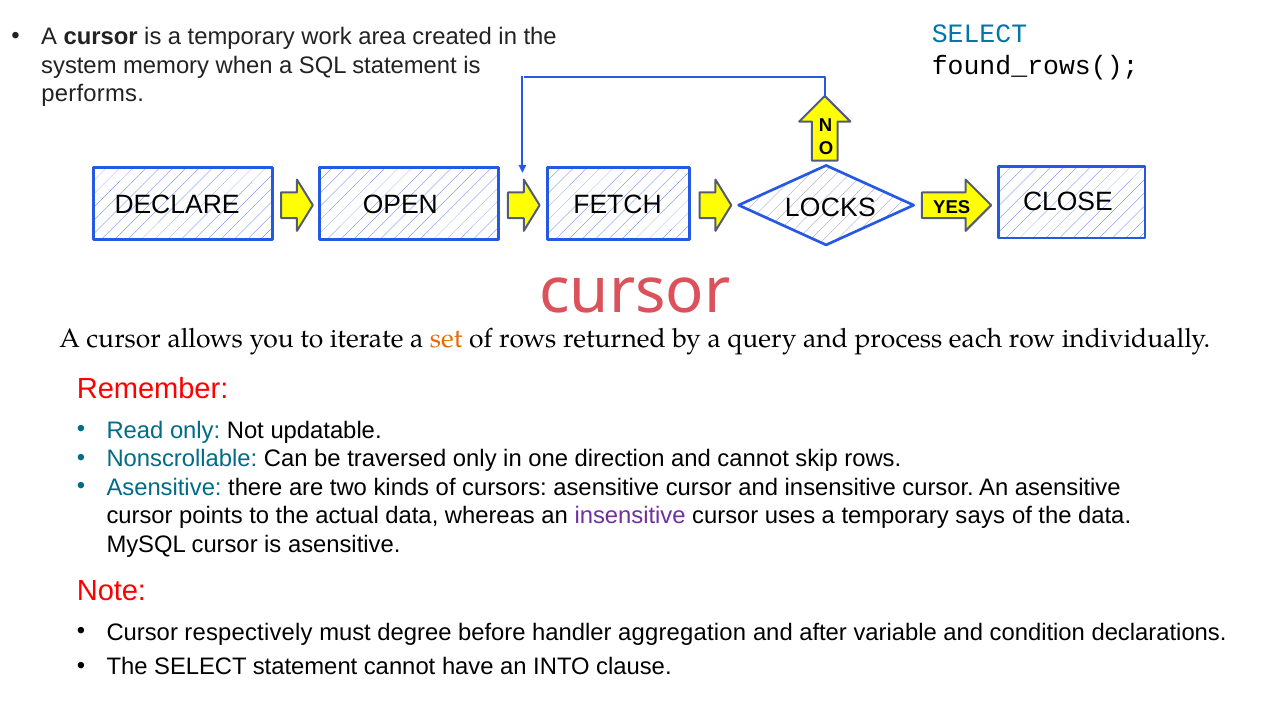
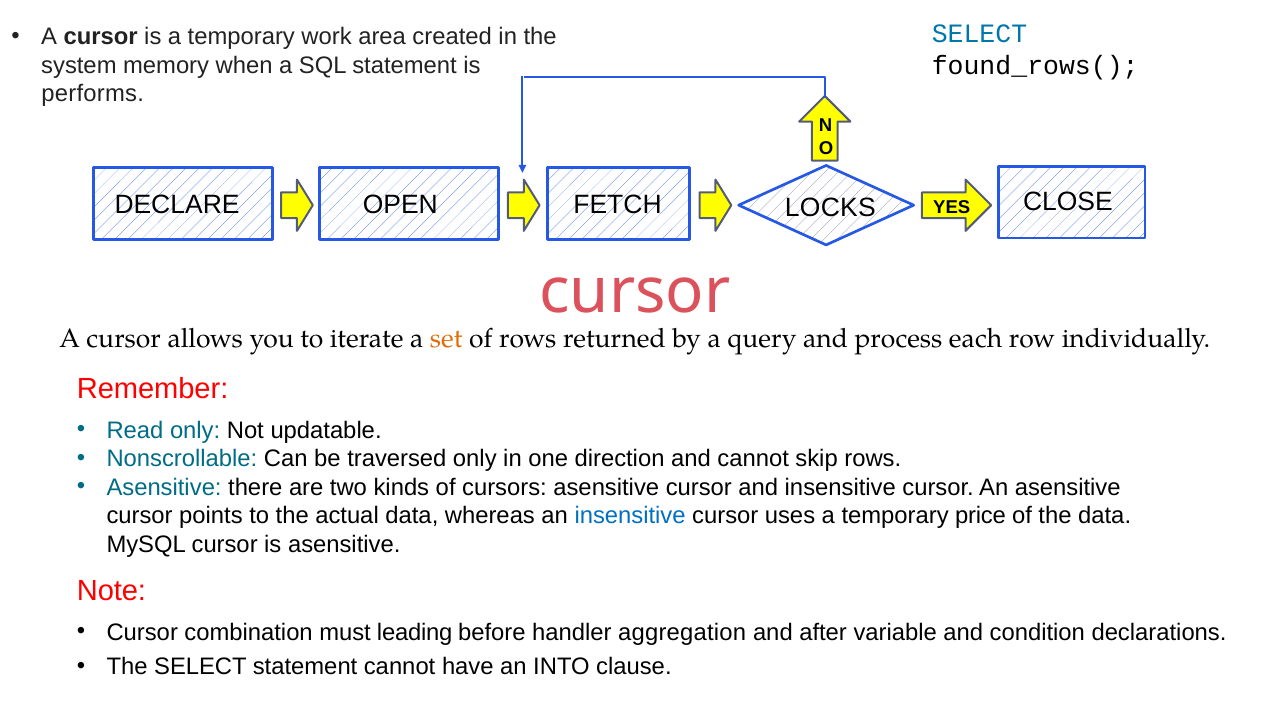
insensitive at (630, 515) colour: purple -> blue
says: says -> price
respectively: respectively -> combination
degree: degree -> leading
